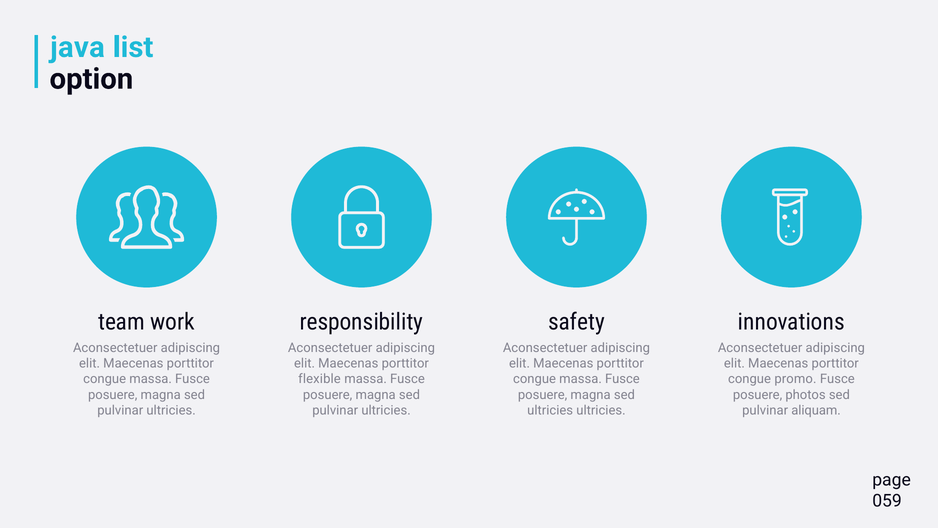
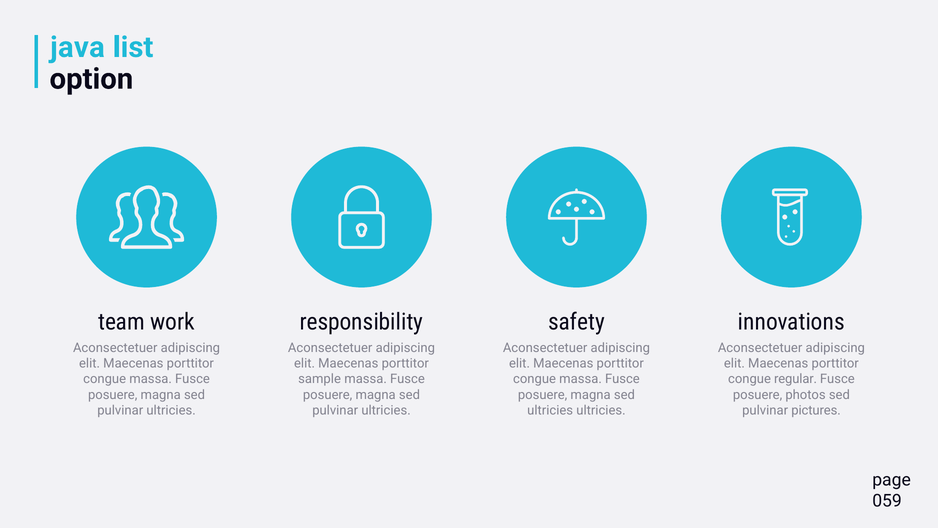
flexible: flexible -> sample
promo: promo -> regular
aliquam: aliquam -> pictures
